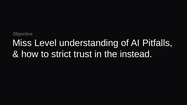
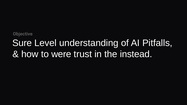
Miss: Miss -> Sure
strict: strict -> were
